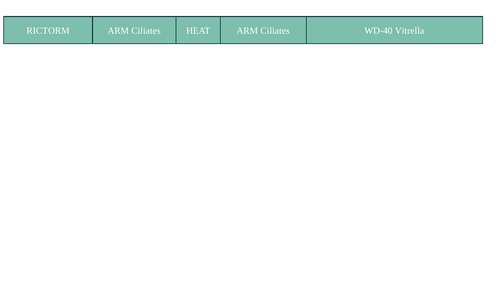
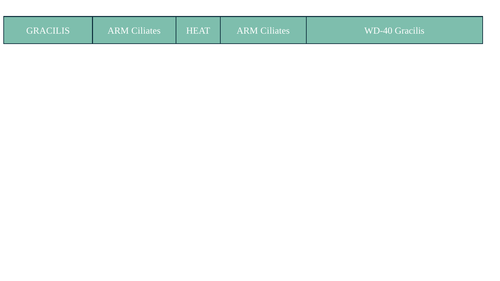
RICTORM at (48, 31): RICTORM -> GRACILIS
WD-40 Vitrella: Vitrella -> Gracilis
